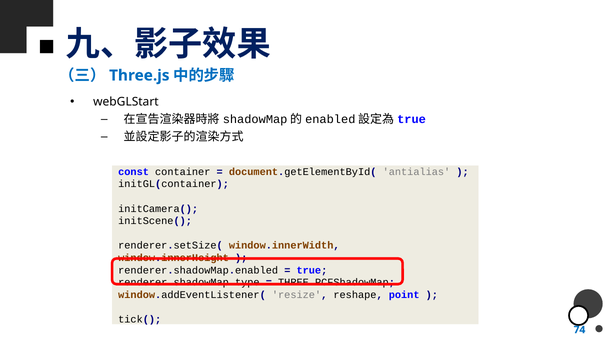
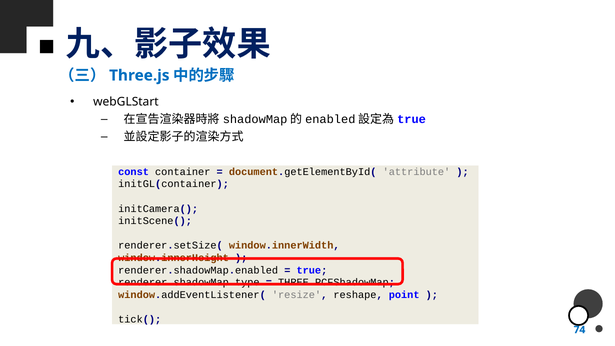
antialias: antialias -> attribute
